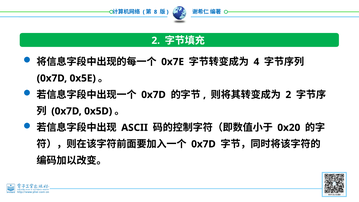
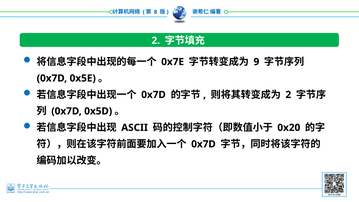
4: 4 -> 9
